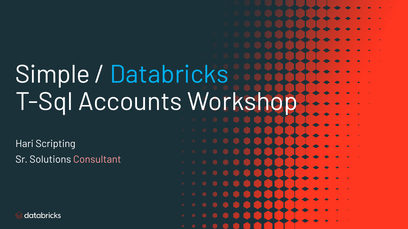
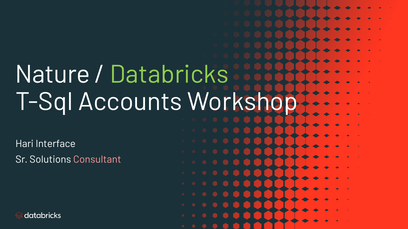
Simple: Simple -> Nature
Databricks colour: light blue -> light green
Scripting: Scripting -> Interface
